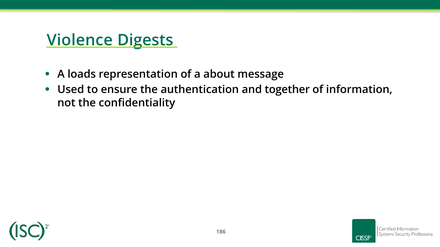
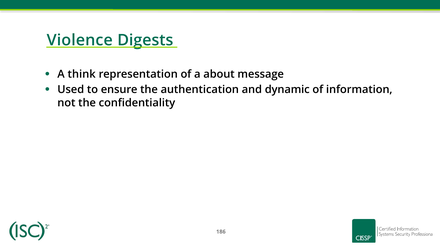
loads: loads -> think
together: together -> dynamic
